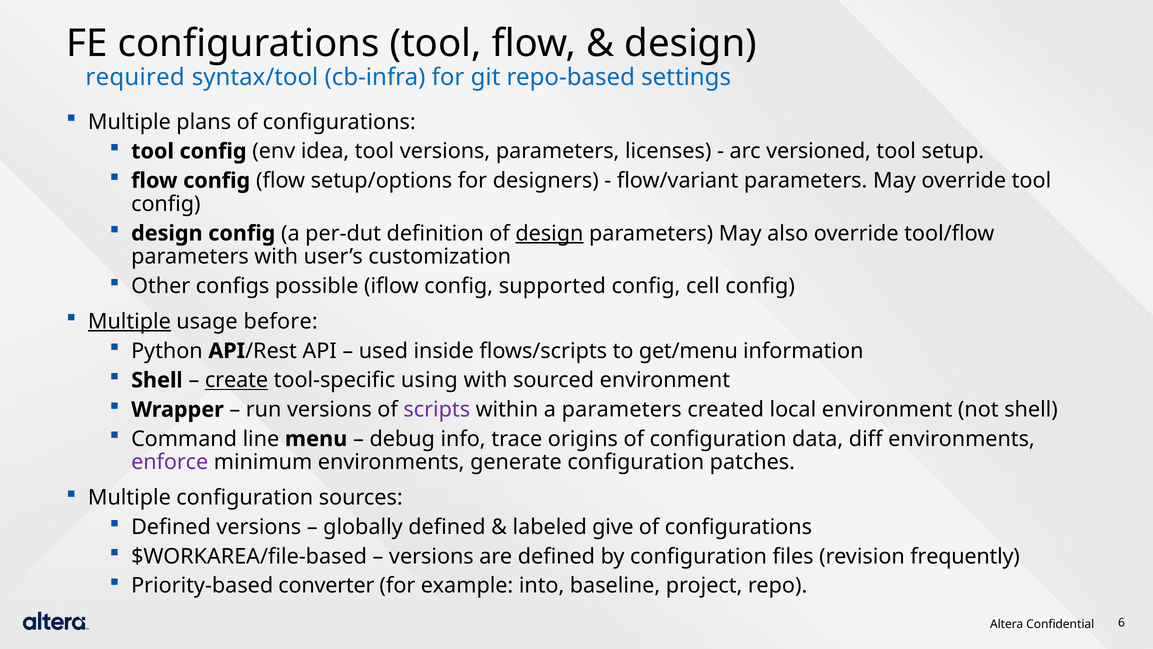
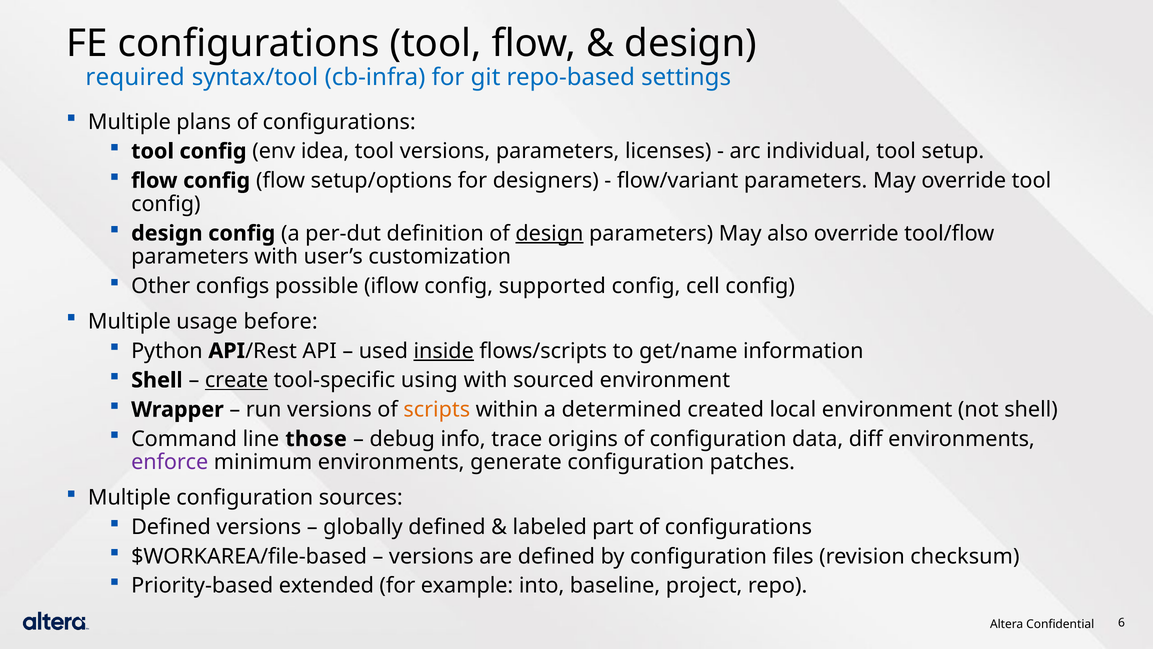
versioned: versioned -> individual
Multiple at (129, 321) underline: present -> none
inside underline: none -> present
get/menu: get/menu -> get/name
scripts colour: purple -> orange
a parameters: parameters -> determined
menu: menu -> those
give: give -> part
frequently: frequently -> checksum
converter: converter -> extended
